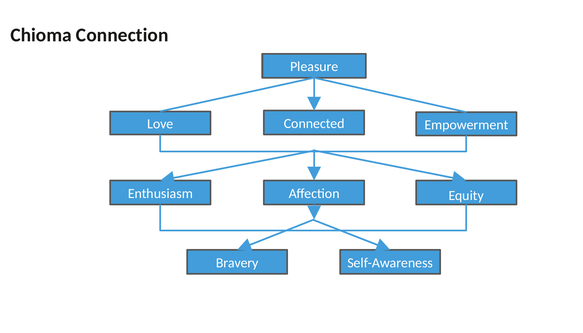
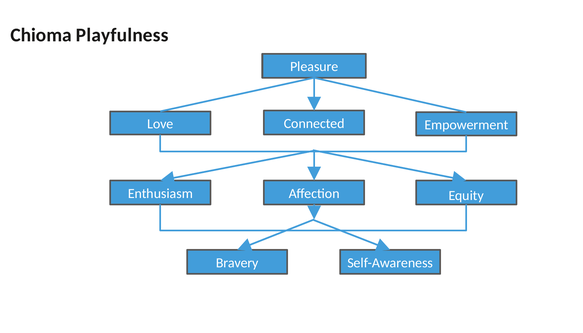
Connection: Connection -> Playfulness
